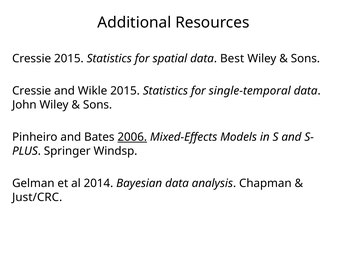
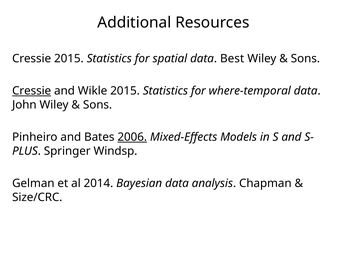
Cressie at (32, 91) underline: none -> present
single-temporal: single-temporal -> where-temporal
Just/CRC: Just/CRC -> Size/CRC
